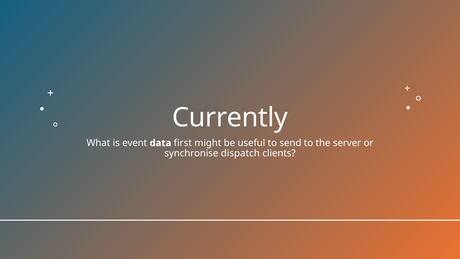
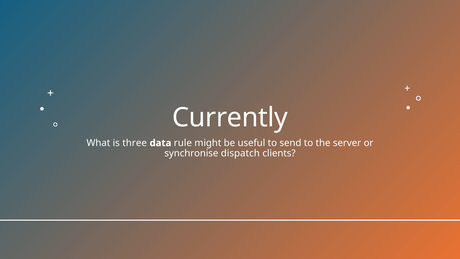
event: event -> three
first: first -> rule
